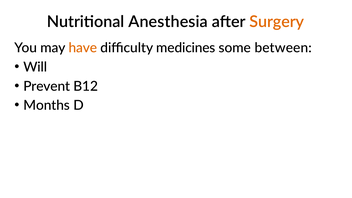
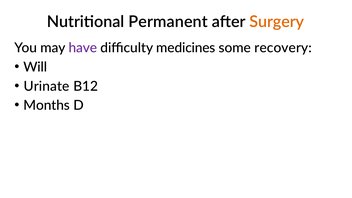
Anesthesia: Anesthesia -> Permanent
have colour: orange -> purple
between: between -> recovery
Prevent: Prevent -> Urinate
